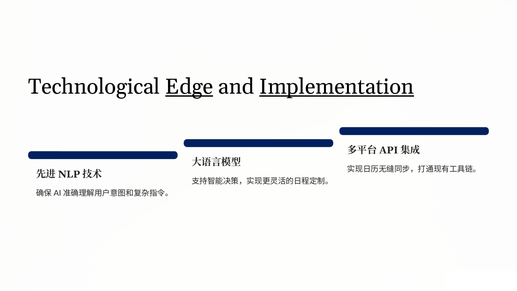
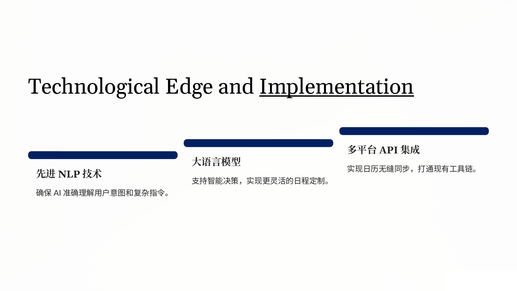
Edge underline: present -> none
